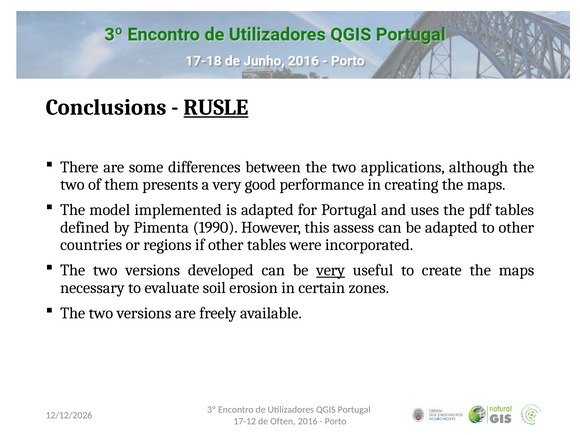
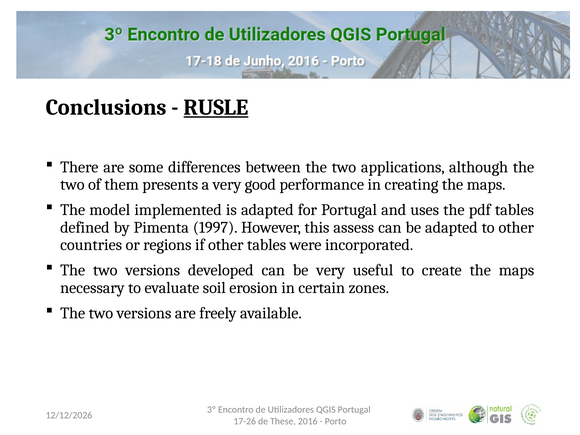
1990: 1990 -> 1997
very at (331, 270) underline: present -> none
17-12: 17-12 -> 17-26
Often: Often -> These
